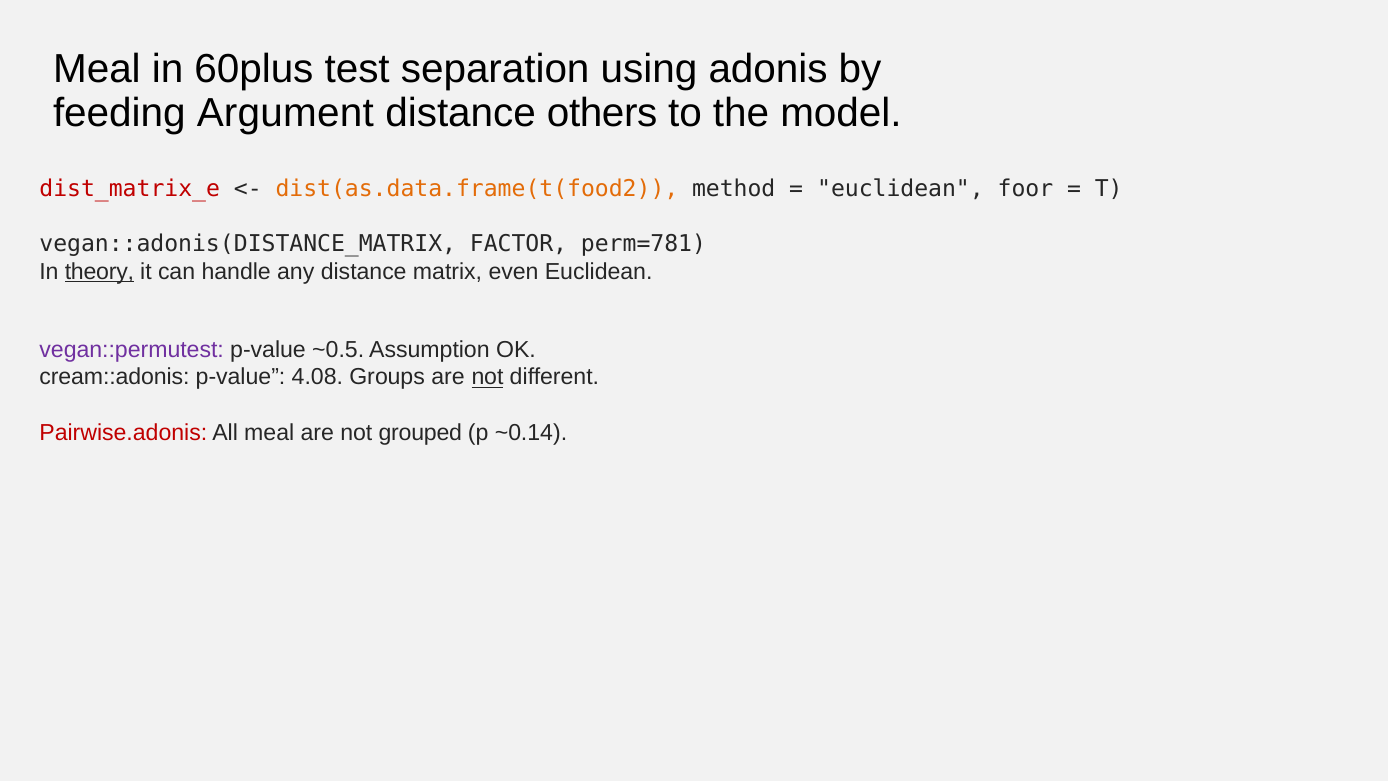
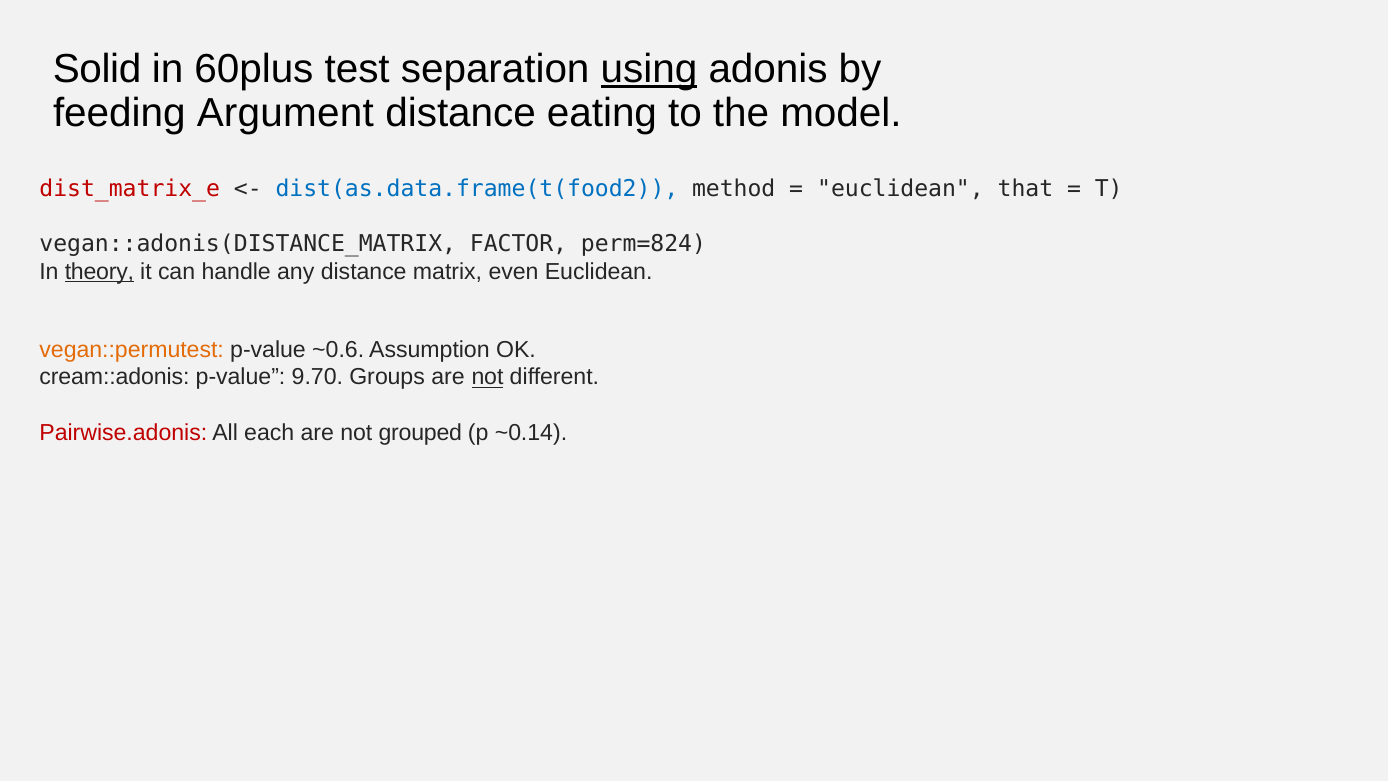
Meal at (97, 69): Meal -> Solid
using underline: none -> present
others: others -> eating
dist(as.data.frame(t(food2 colour: orange -> blue
foor: foor -> that
perm=781: perm=781 -> perm=824
vegan::permutest colour: purple -> orange
~0.5: ~0.5 -> ~0.6
4.08: 4.08 -> 9.70
All meal: meal -> each
